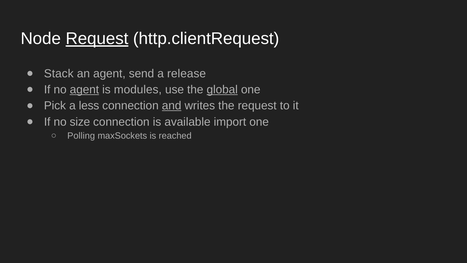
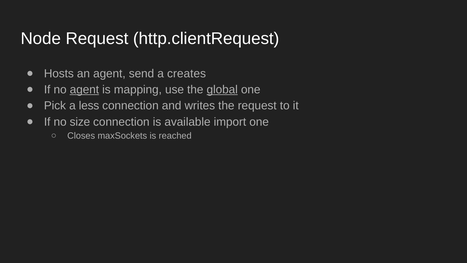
Request at (97, 39) underline: present -> none
Stack: Stack -> Hosts
release: release -> creates
modules: modules -> mapping
and underline: present -> none
Polling: Polling -> Closes
